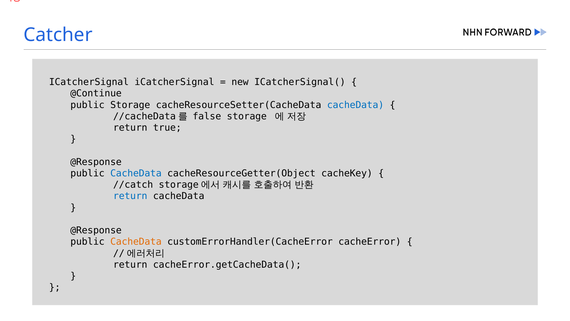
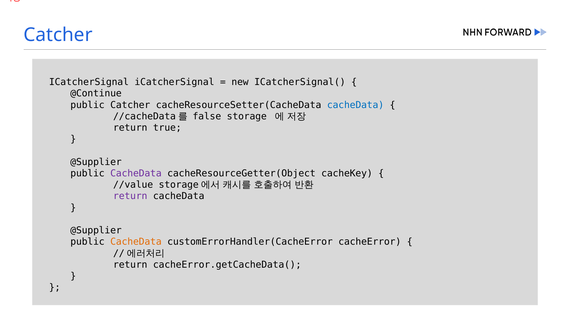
public Storage: Storage -> Catcher
@Response at (96, 162): @Response -> @Supplier
CacheData at (136, 173) colour: blue -> purple
//catch: //catch -> //value
return at (130, 196) colour: blue -> purple
@Response at (96, 230): @Response -> @Supplier
